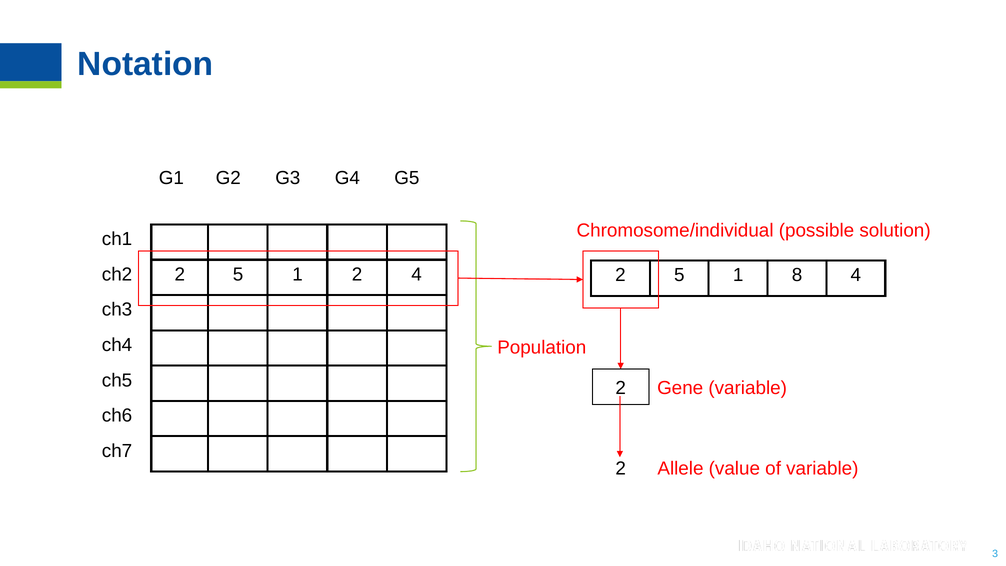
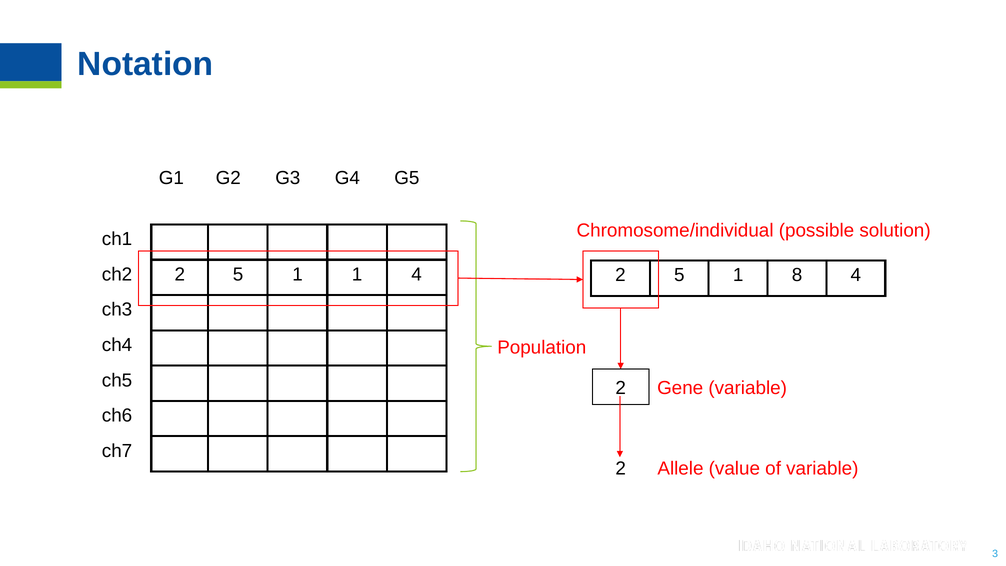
1 2: 2 -> 1
